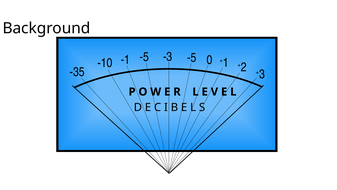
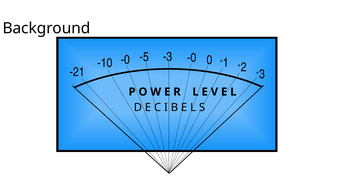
-10 -1: -1 -> -0
-3 -5: -5 -> -0
-35: -35 -> -21
